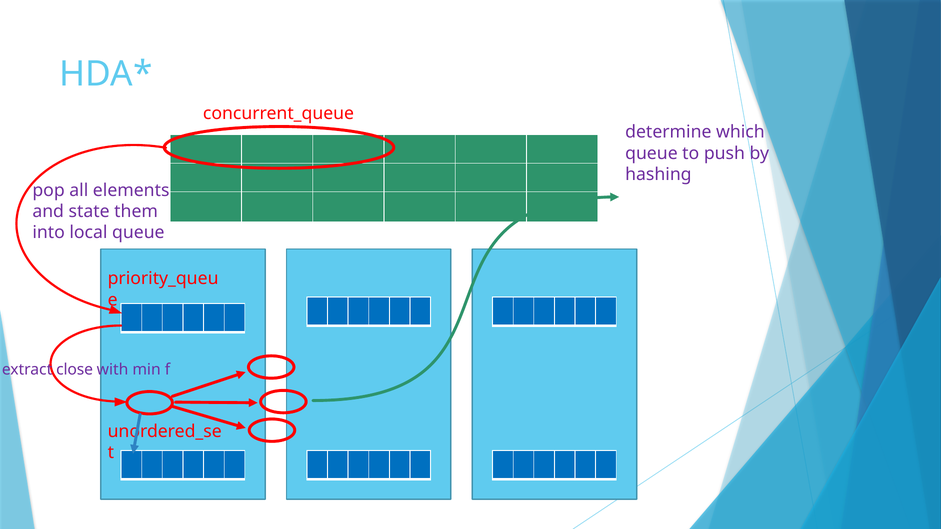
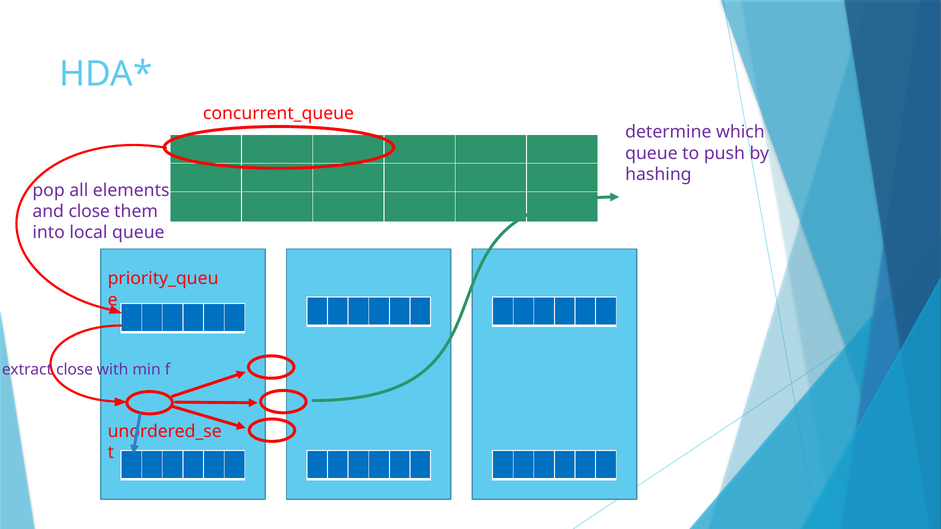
and state: state -> close
